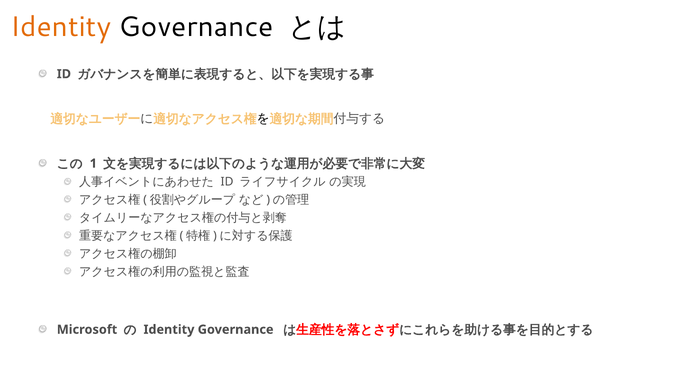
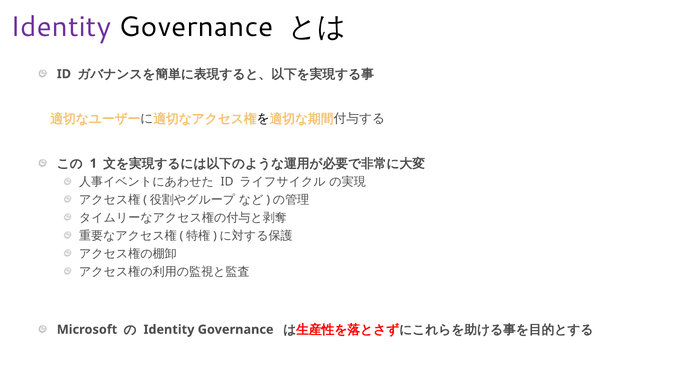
Identity at (61, 27) colour: orange -> purple
